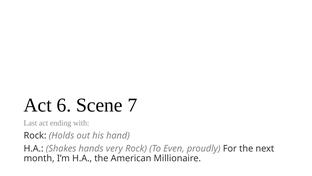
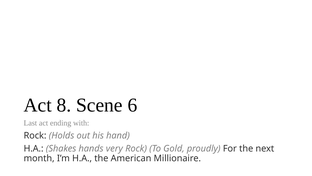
6: 6 -> 8
7: 7 -> 6
Even: Even -> Gold
